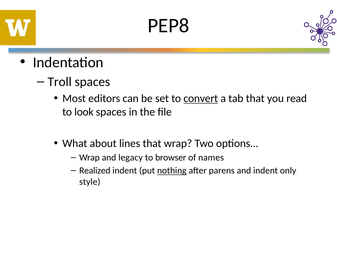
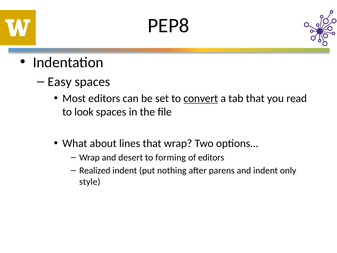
Troll: Troll -> Easy
legacy: legacy -> desert
browser: browser -> forming
of names: names -> editors
nothing underline: present -> none
